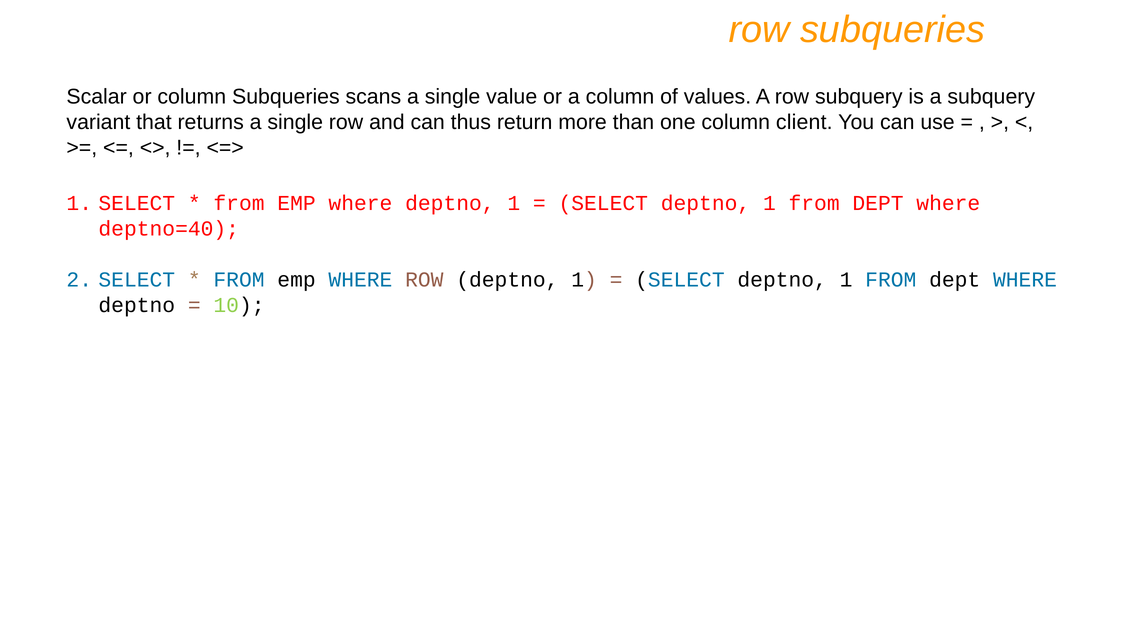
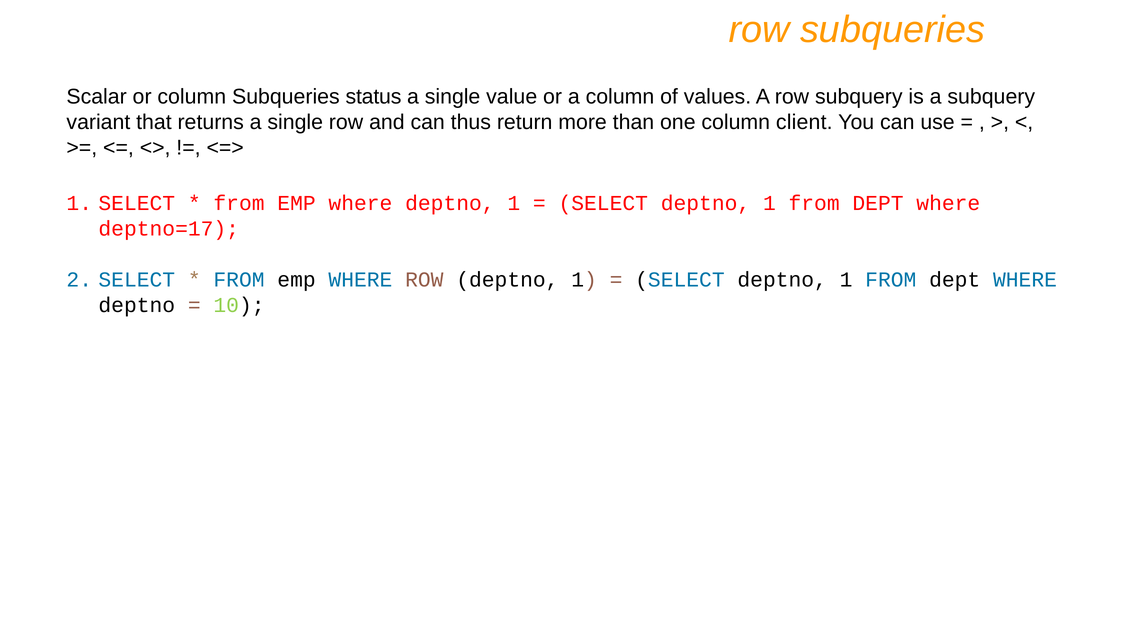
scans: scans -> status
deptno=40: deptno=40 -> deptno=17
